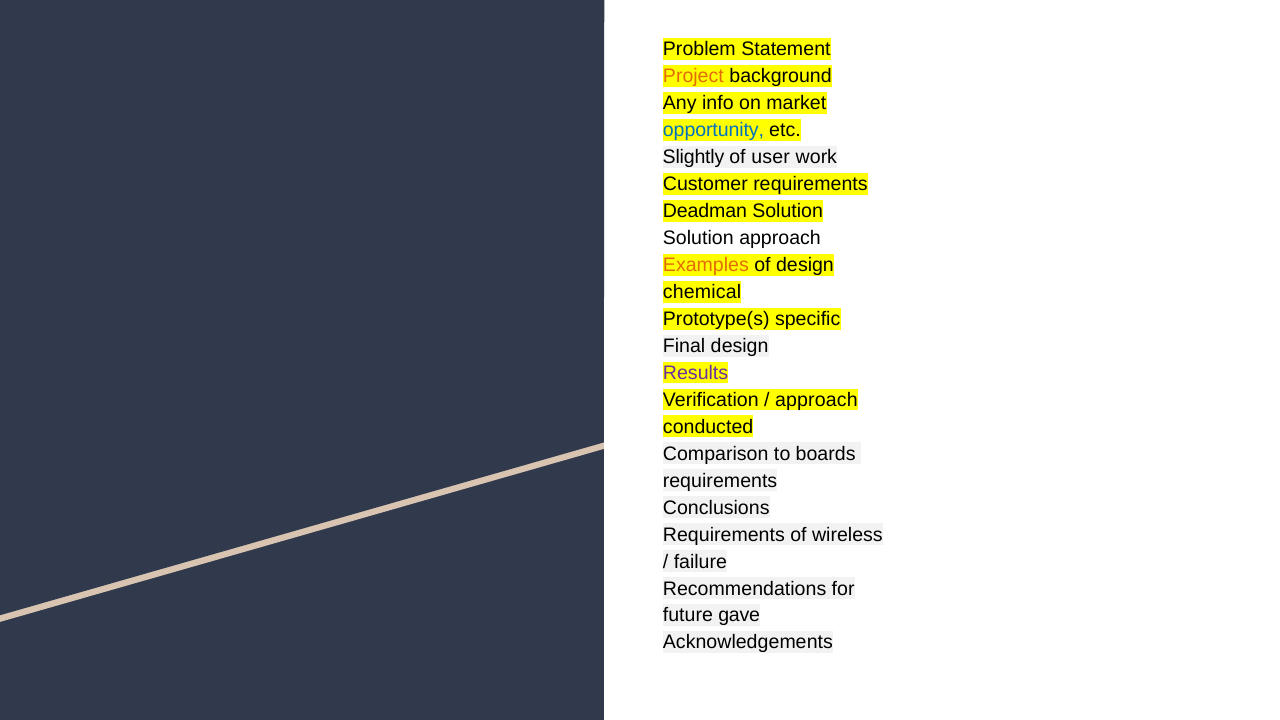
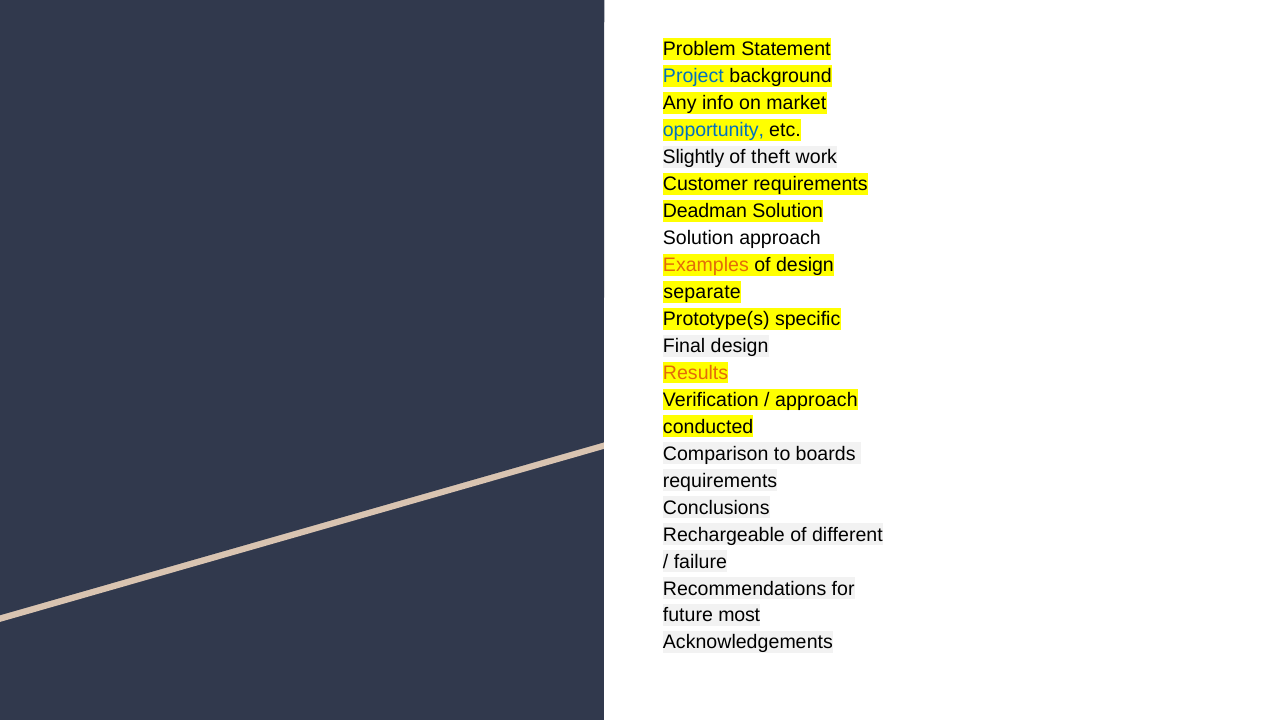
Project colour: orange -> blue
user: user -> theft
chemical: chemical -> separate
Results colour: purple -> orange
Requirements at (724, 535): Requirements -> Rechargeable
wireless: wireless -> different
gave: gave -> most
